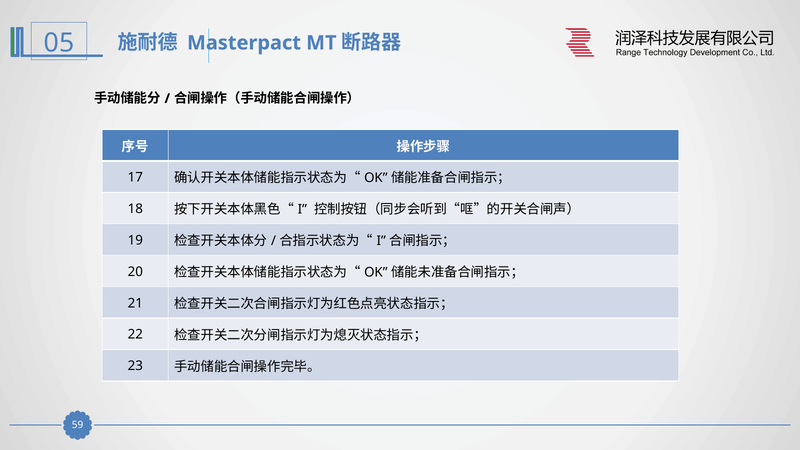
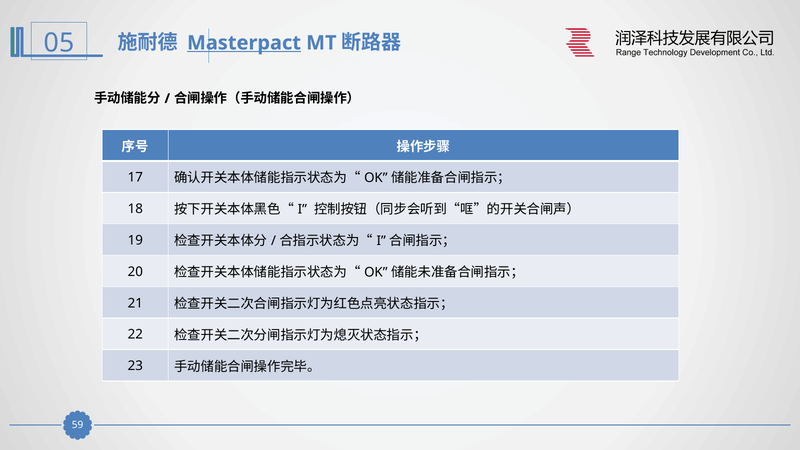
Masterpact underline: none -> present
